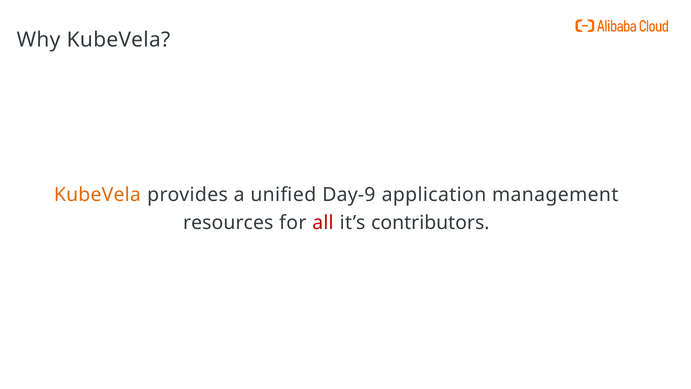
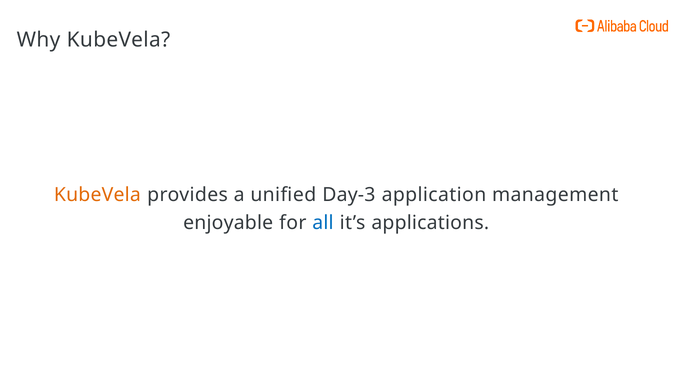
Day-9: Day-9 -> Day-3
resources: resources -> enjoyable
all colour: red -> blue
contributors: contributors -> applications
